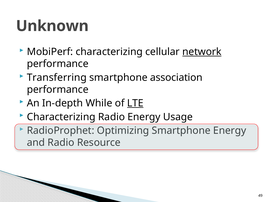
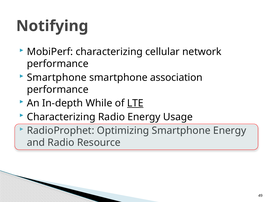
Unknown: Unknown -> Notifying
network underline: present -> none
Transferring at (57, 77): Transferring -> Smartphone
